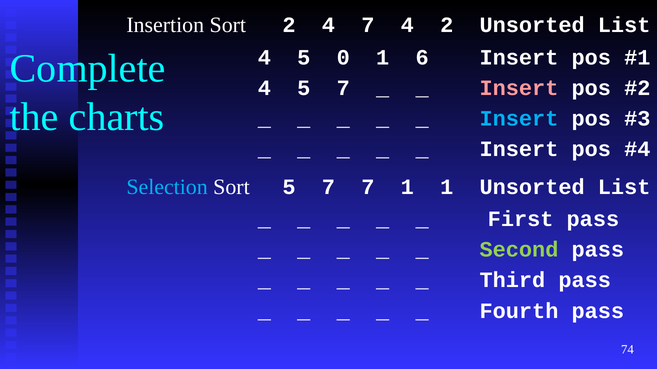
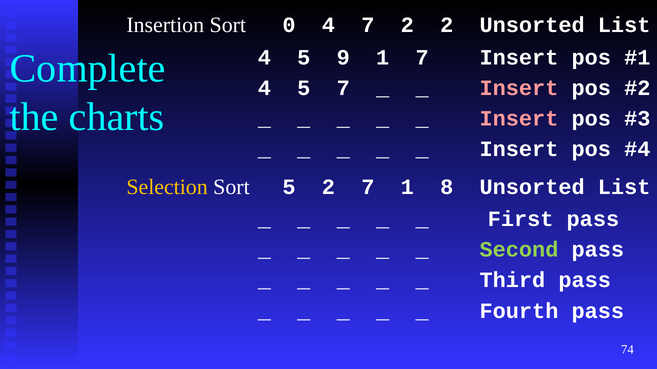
Sort 2: 2 -> 0
7 4: 4 -> 2
0: 0 -> 9
1 6: 6 -> 7
Insert at (519, 119) colour: light blue -> pink
Selection colour: light blue -> yellow
Sort 5 7: 7 -> 2
1 1: 1 -> 8
